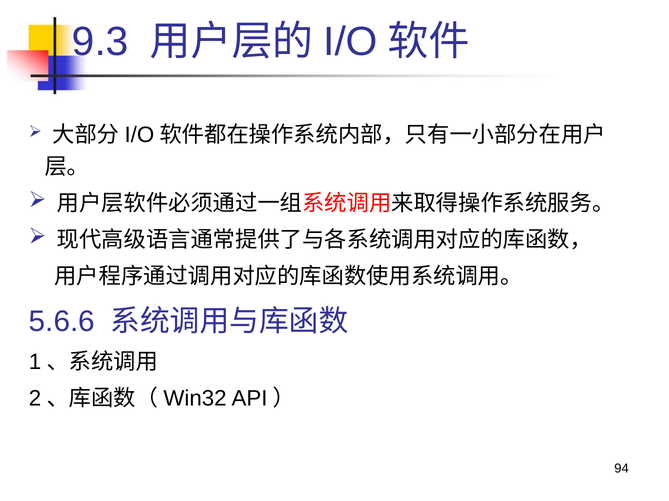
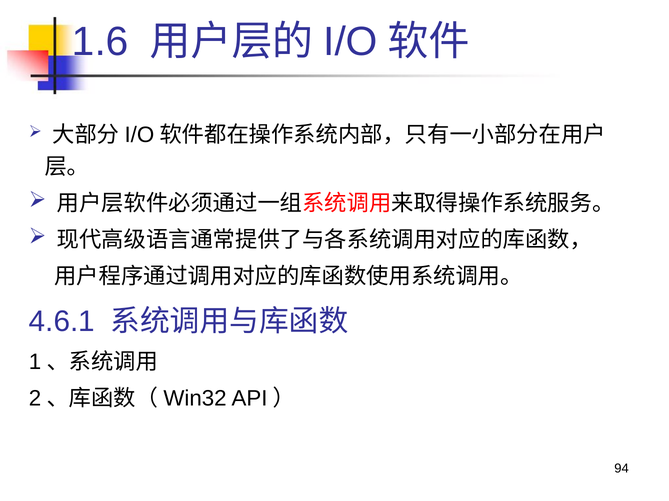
9.3: 9.3 -> 1.6
5.6.6: 5.6.6 -> 4.6.1
